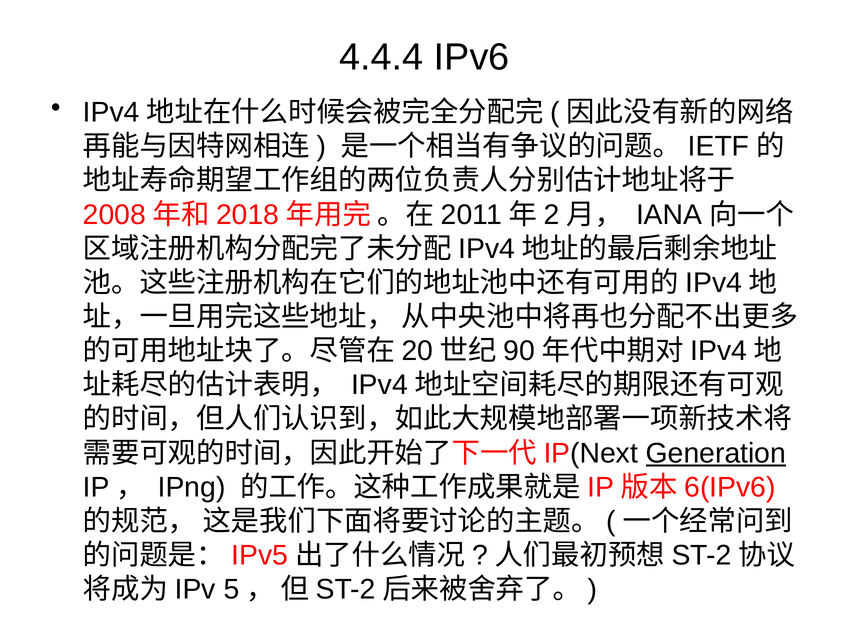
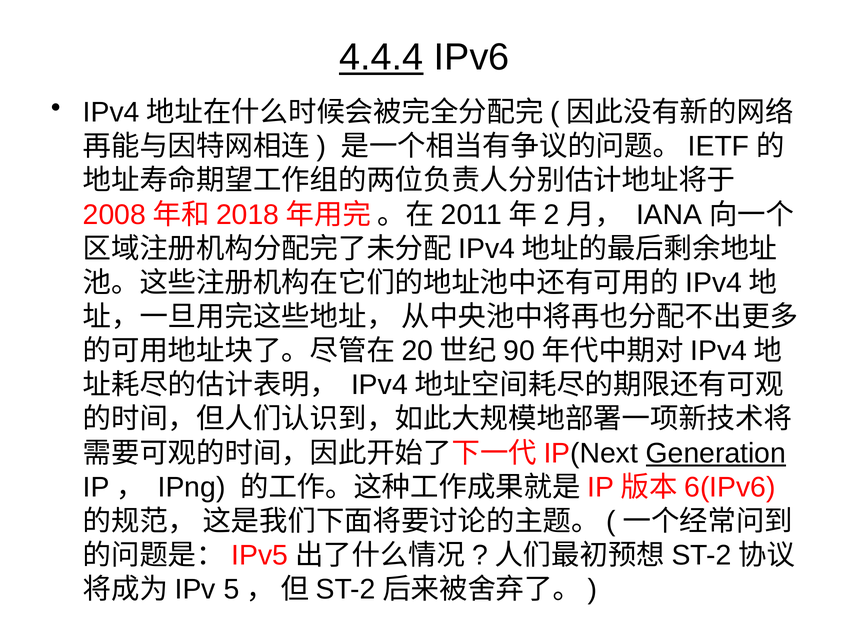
4.4.4 underline: none -> present
